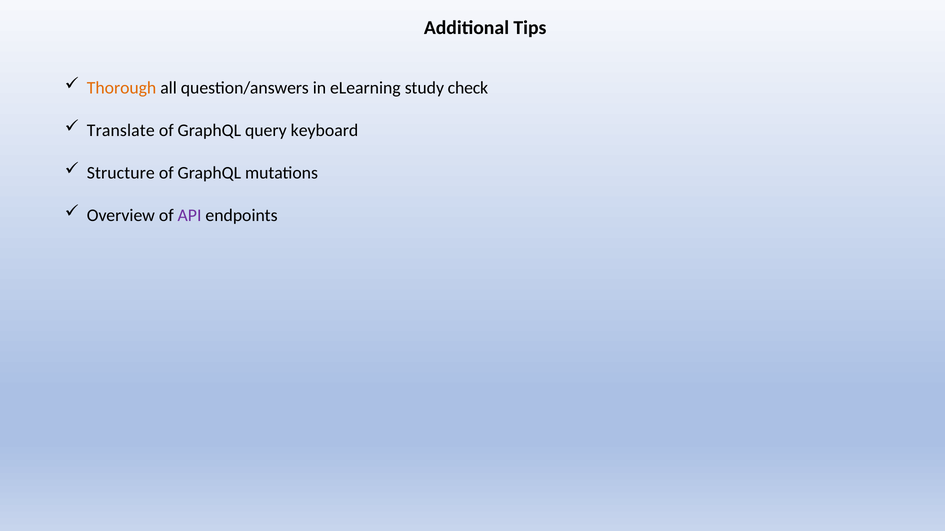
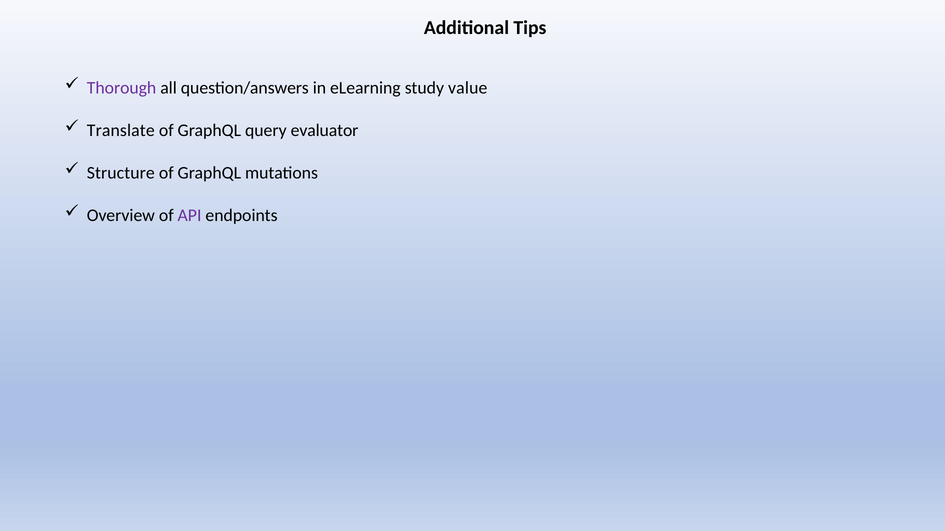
Thorough colour: orange -> purple
check: check -> value
keyboard: keyboard -> evaluator
